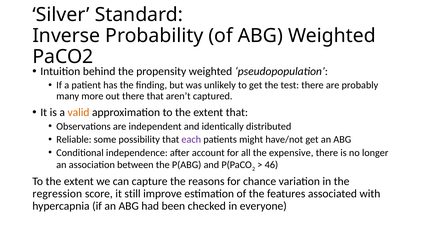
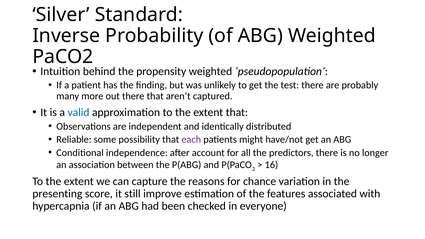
valid colour: orange -> blue
expensive: expensive -> predictors
46: 46 -> 16
regression: regression -> presenting
